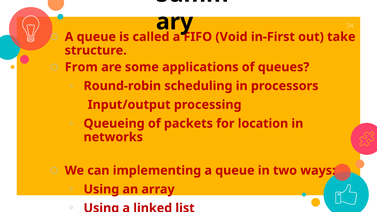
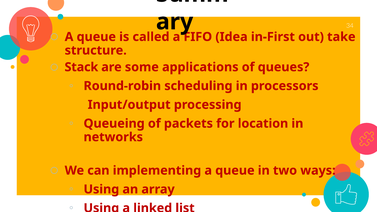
Void: Void -> Idea
From: From -> Stack
